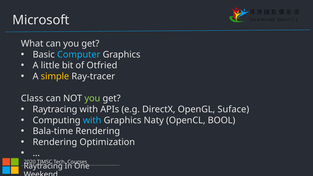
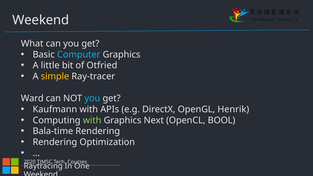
Microsoft at (41, 20): Microsoft -> Weekend
Class: Class -> Ward
you at (92, 98) colour: light green -> light blue
Raytracing at (55, 109): Raytracing -> Kaufmann
Suface: Suface -> Henrik
with at (92, 120) colour: light blue -> light green
Naty: Naty -> Next
